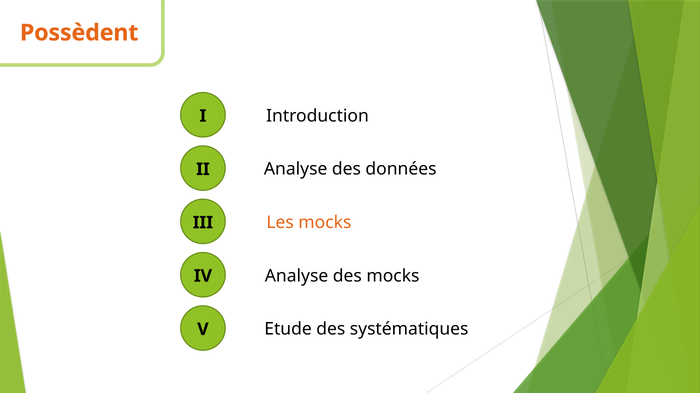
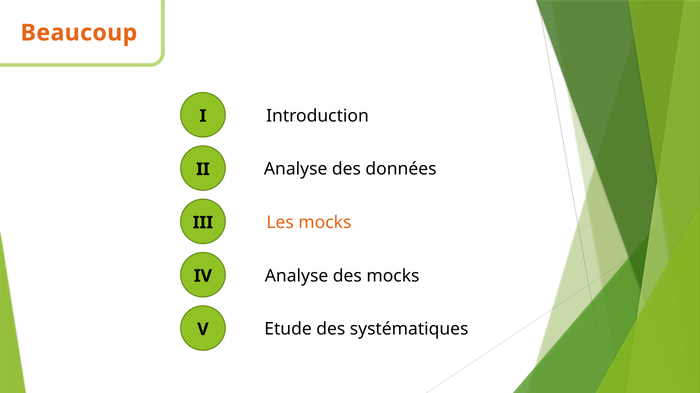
Possèdent: Possèdent -> Beaucoup
